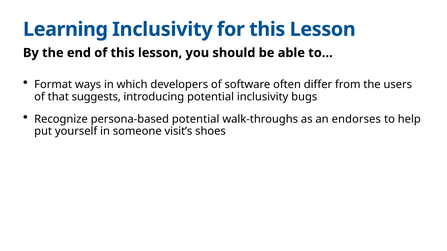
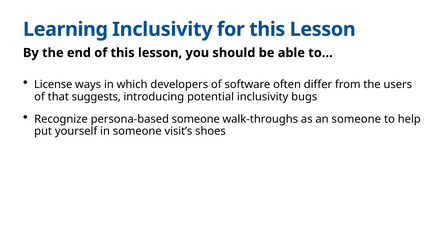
Format: Format -> License
persona-based potential: potential -> someone
an endorses: endorses -> someone
